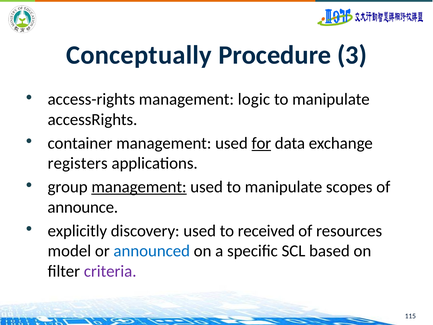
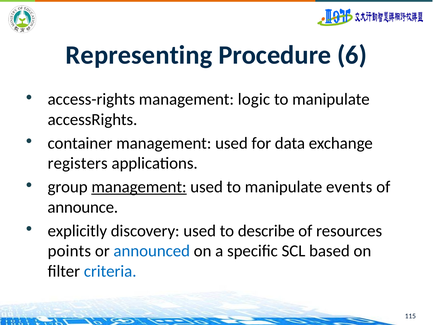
Conceptually: Conceptually -> Representing
3: 3 -> 6
for underline: present -> none
scopes: scopes -> events
received: received -> describe
model: model -> points
criteria colour: purple -> blue
